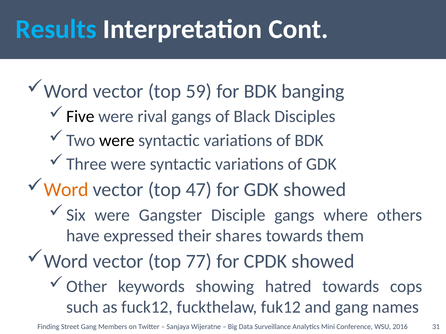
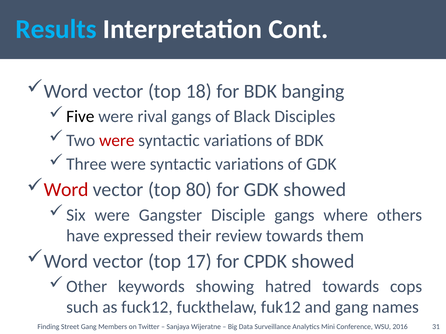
59: 59 -> 18
were at (117, 141) colour: black -> red
Word at (66, 190) colour: orange -> red
47: 47 -> 80
shares: shares -> review
77: 77 -> 17
